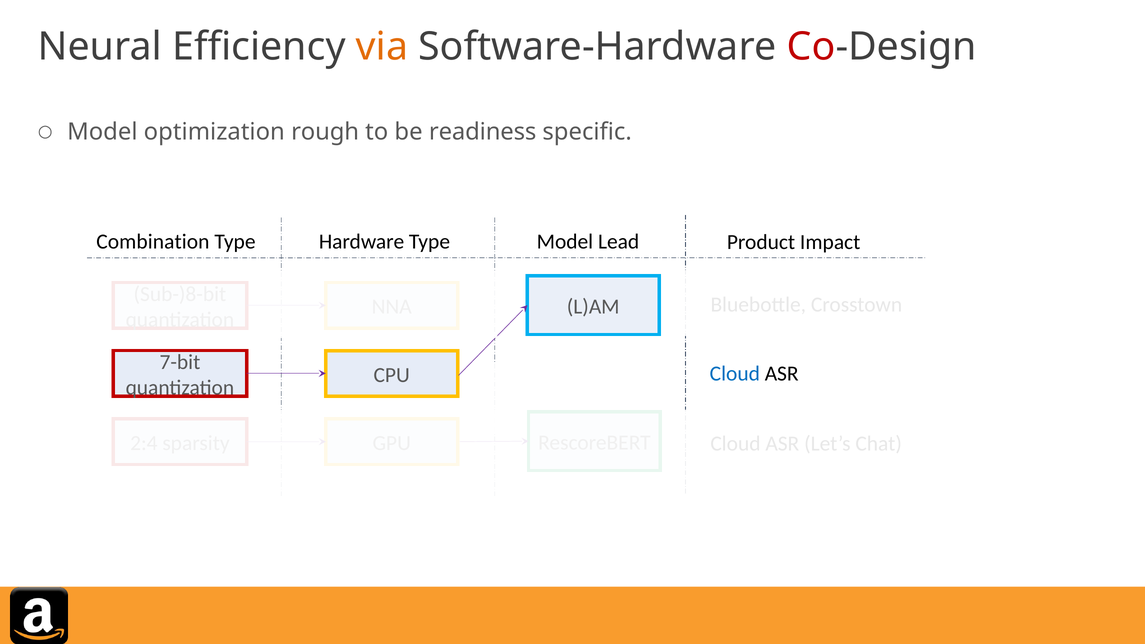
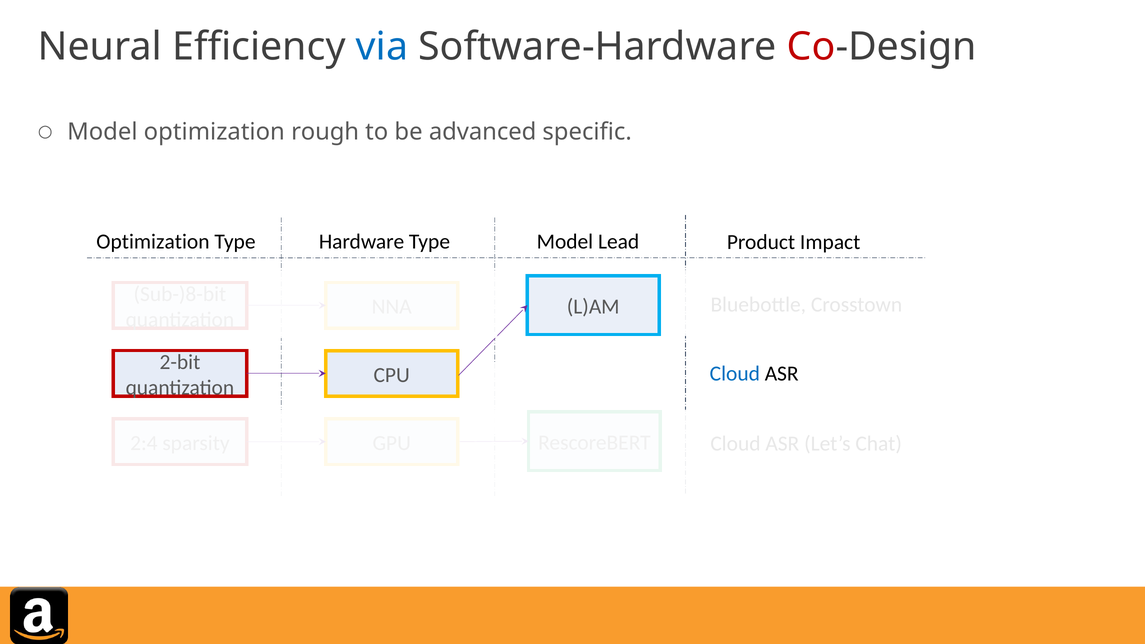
via colour: orange -> blue
readiness: readiness -> advanced
Combination at (153, 242): Combination -> Optimization
7-bit: 7-bit -> 2-bit
